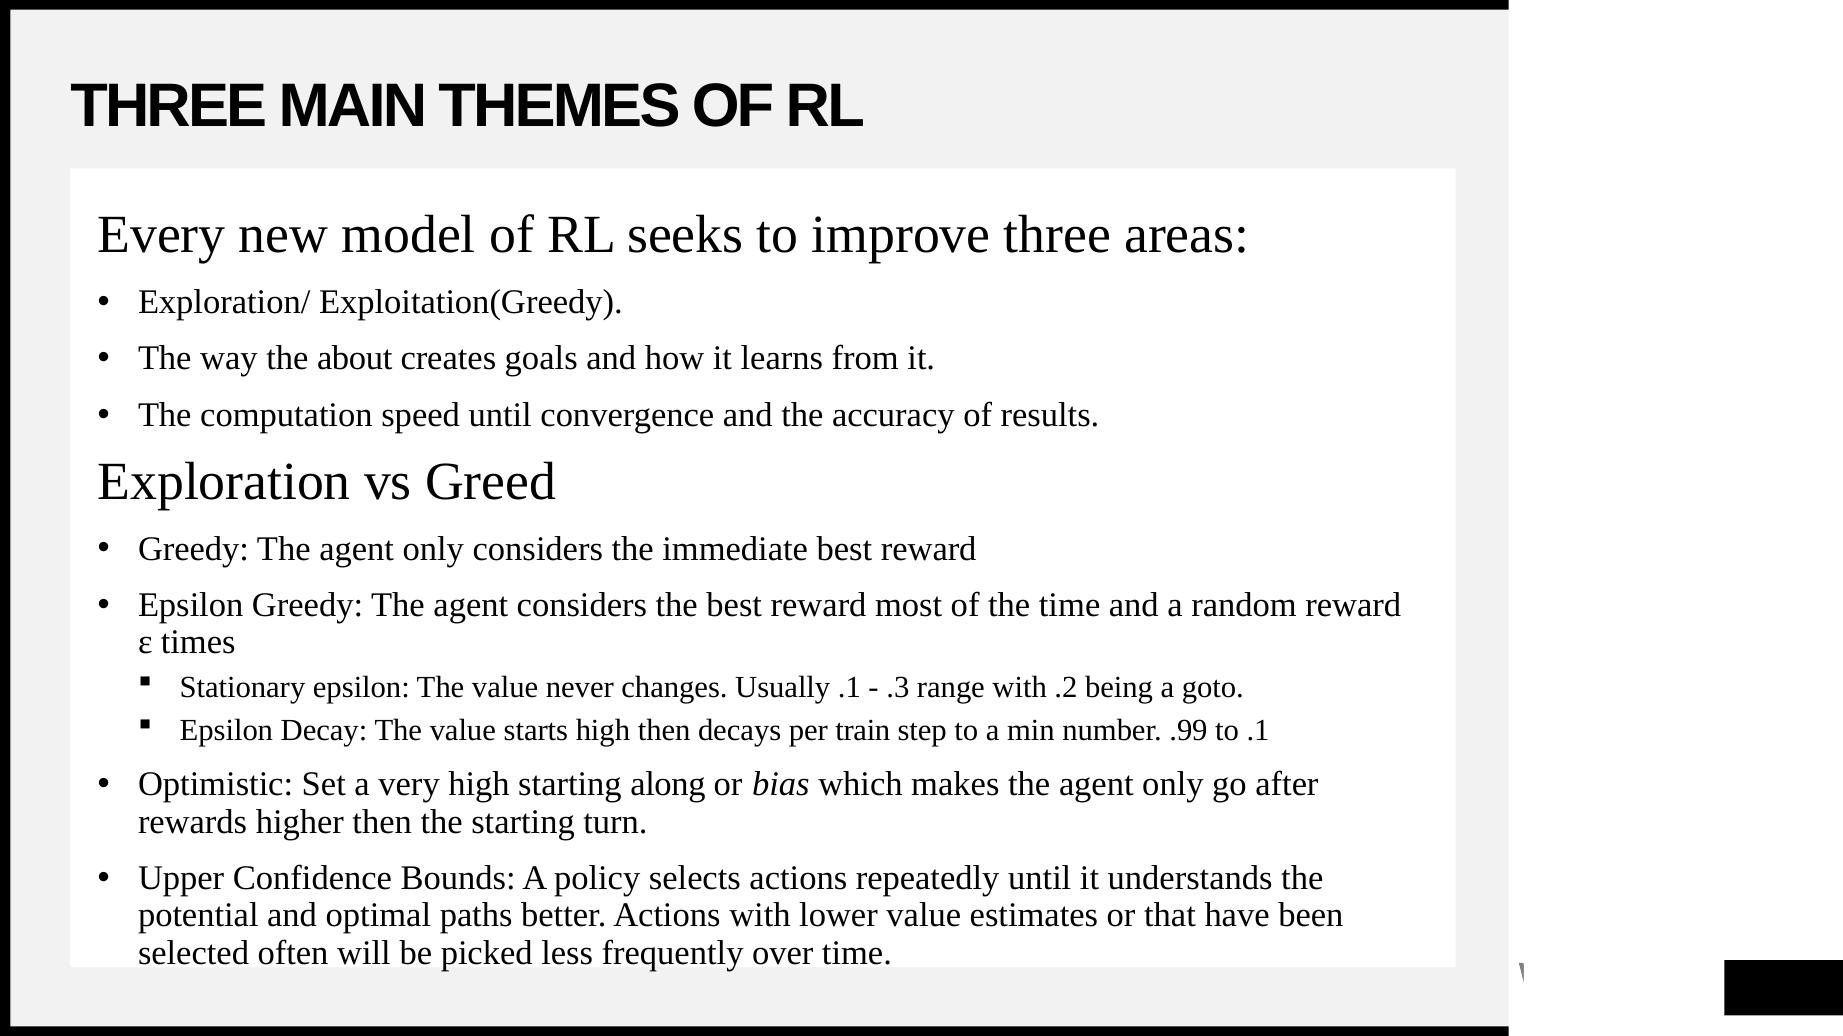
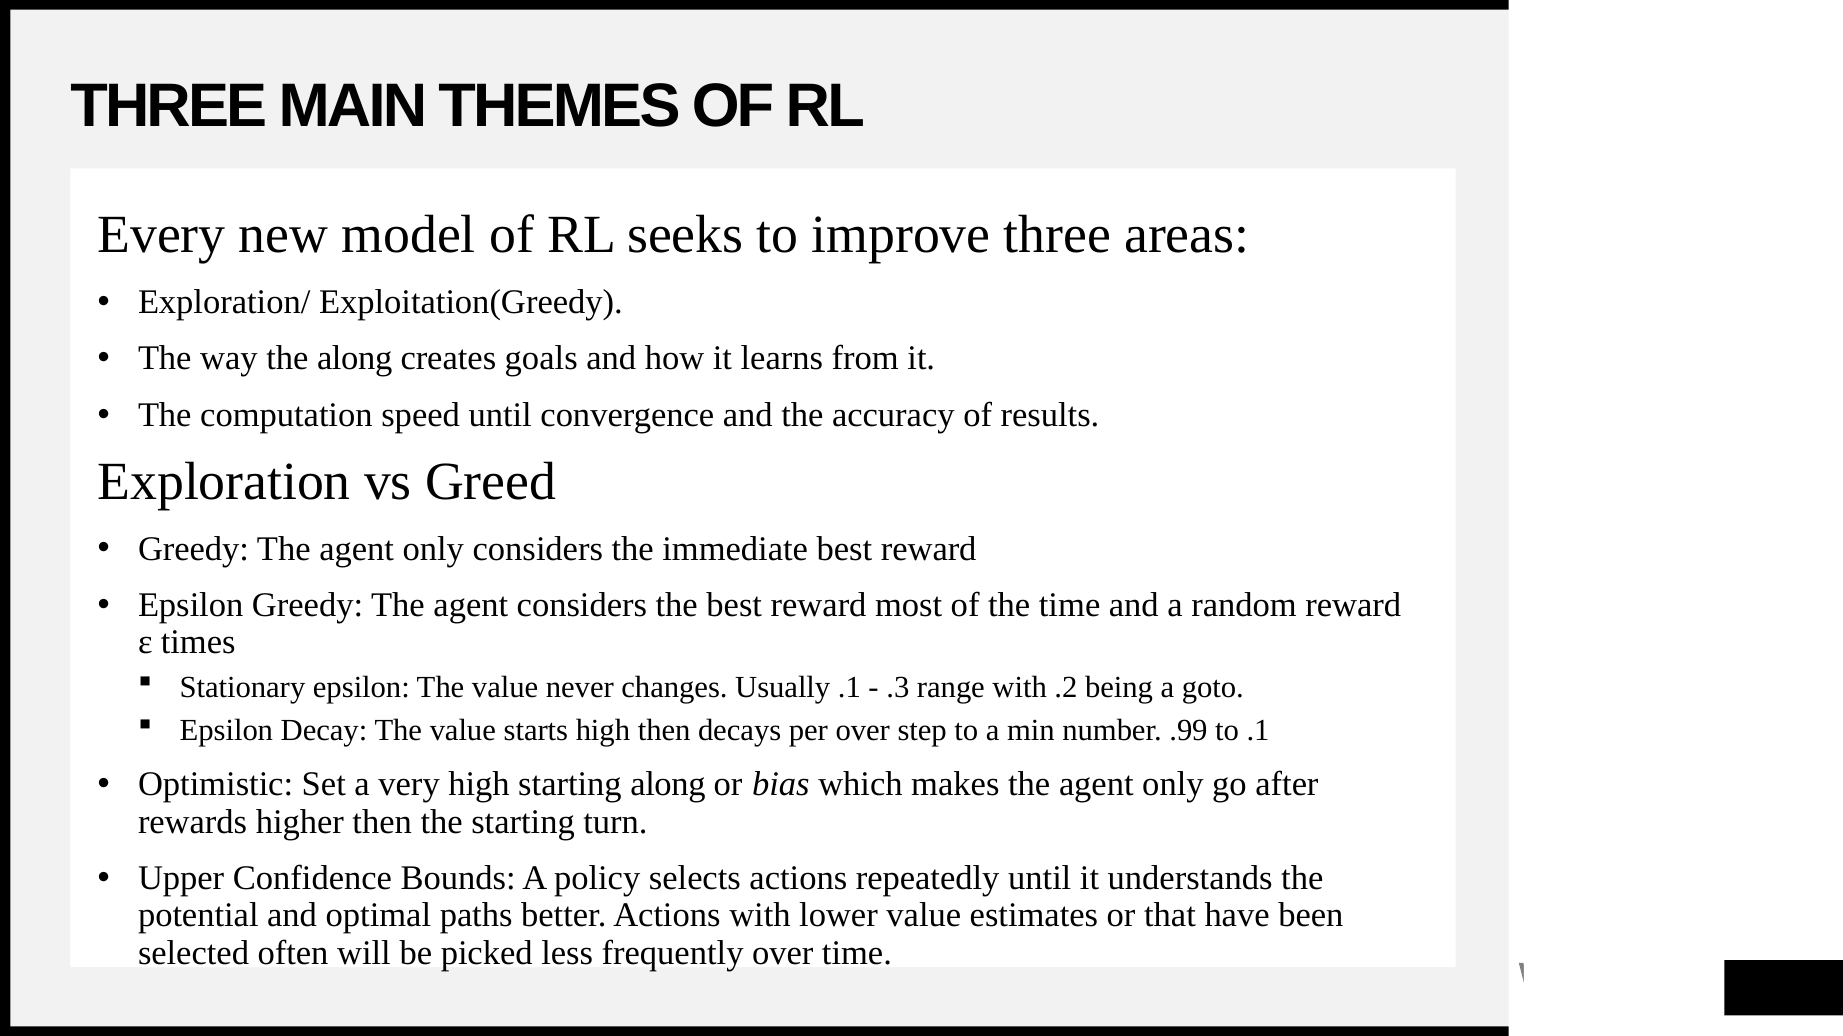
the about: about -> along
per train: train -> over
